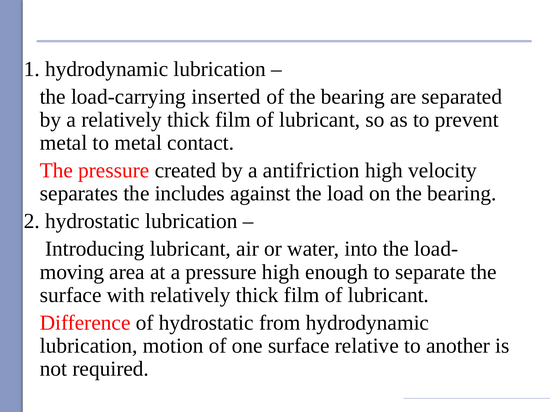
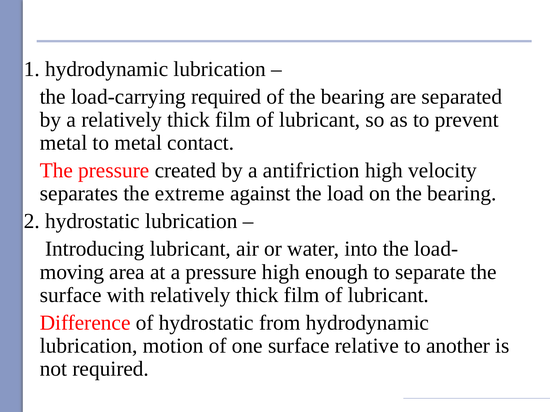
load-carrying inserted: inserted -> required
includes: includes -> extreme
